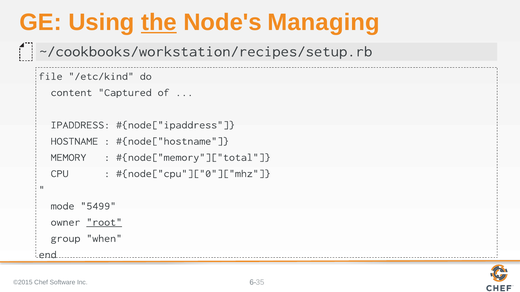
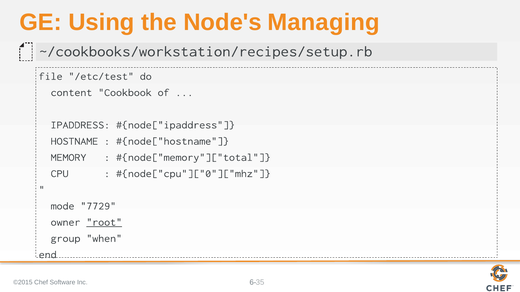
the underline: present -> none
/etc/kind: /etc/kind -> /etc/test
Captured: Captured -> Cookbook
5499: 5499 -> 7729
